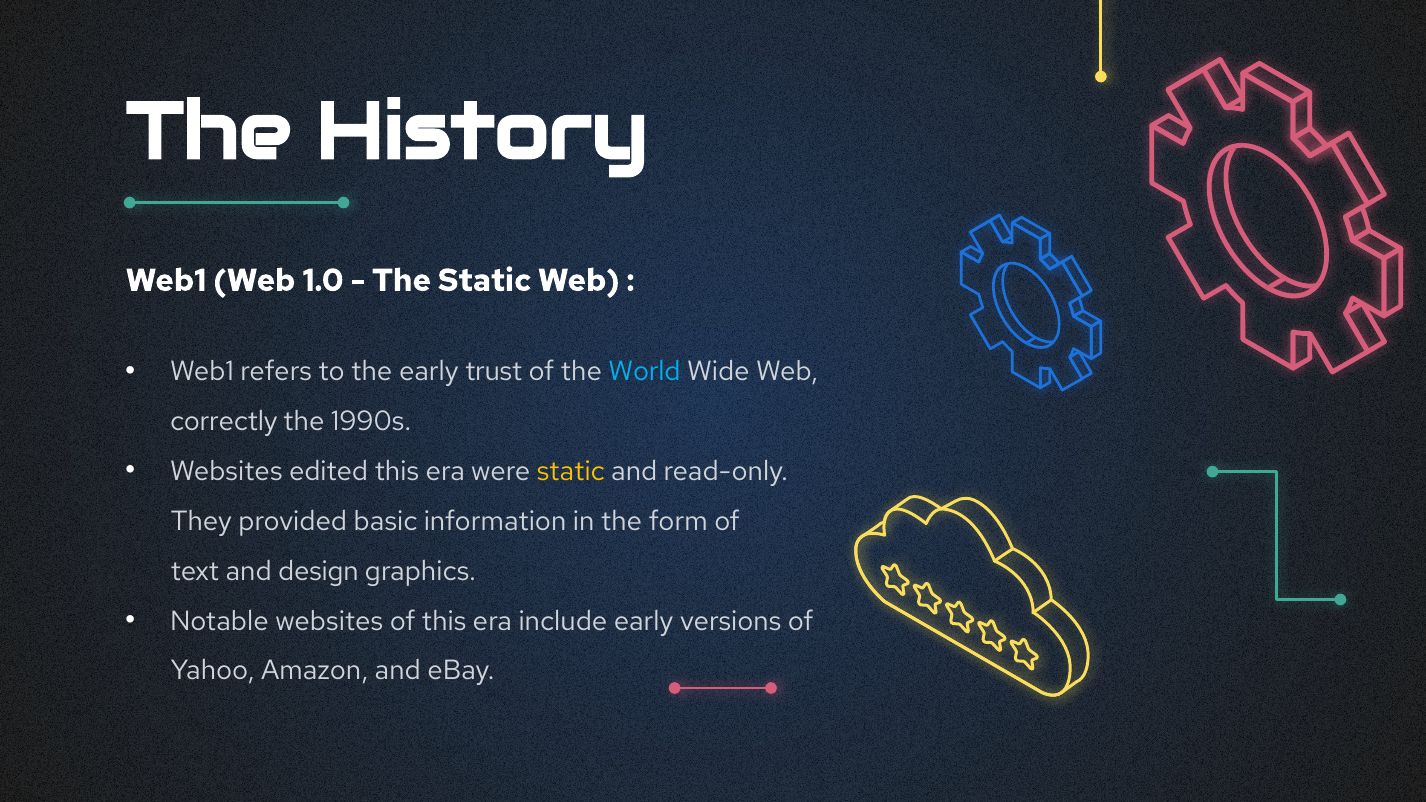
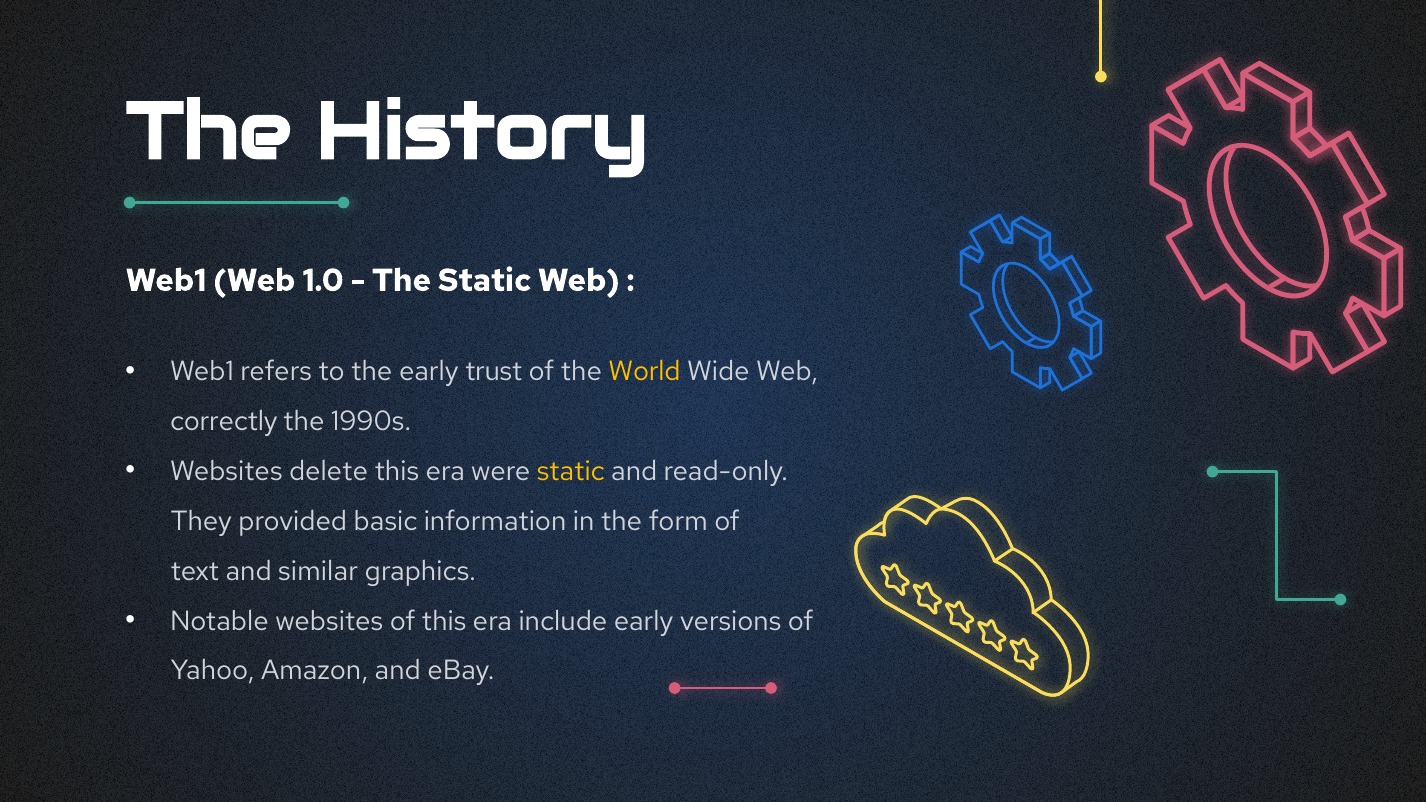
World colour: light blue -> yellow
edited: edited -> delete
design: design -> similar
